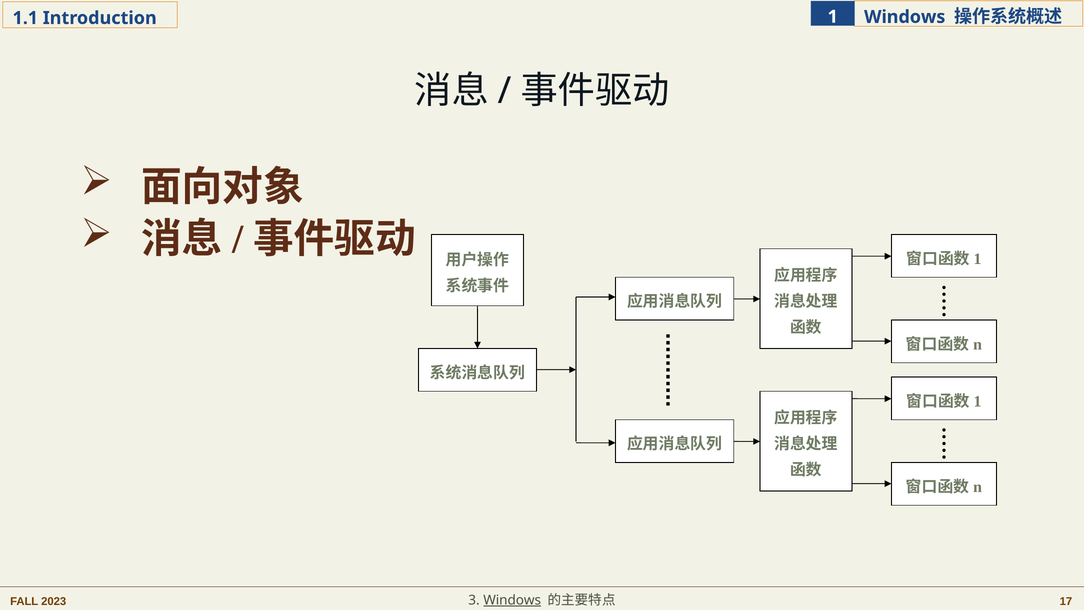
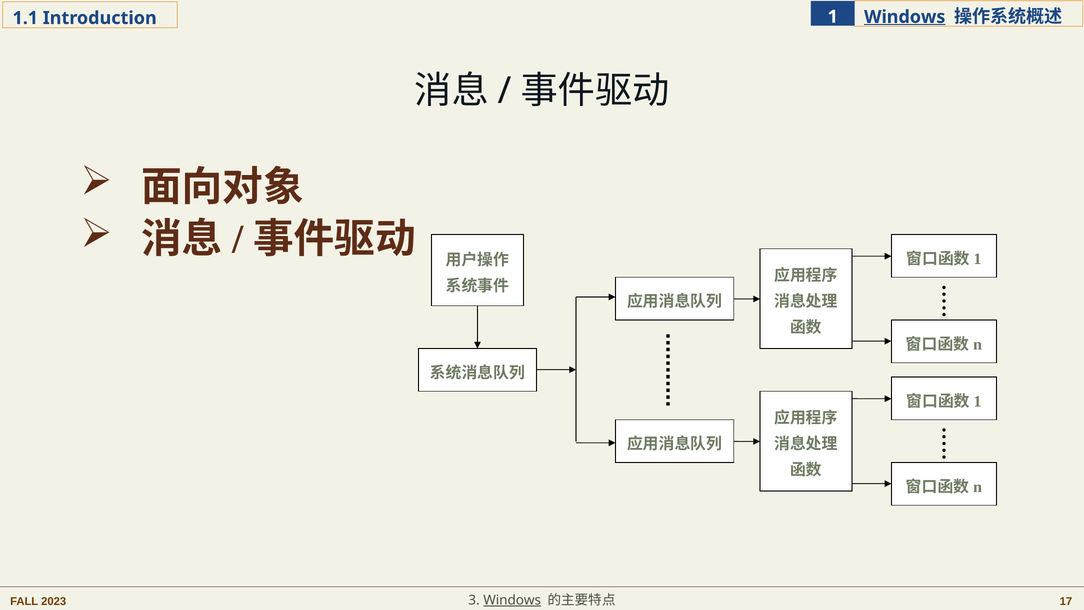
Windows at (905, 17) underline: none -> present
